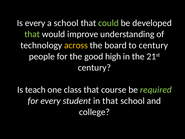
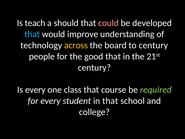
Is every: every -> teach
a school: school -> should
could colour: light green -> pink
that at (32, 34) colour: light green -> light blue
good high: high -> that
Is teach: teach -> every
